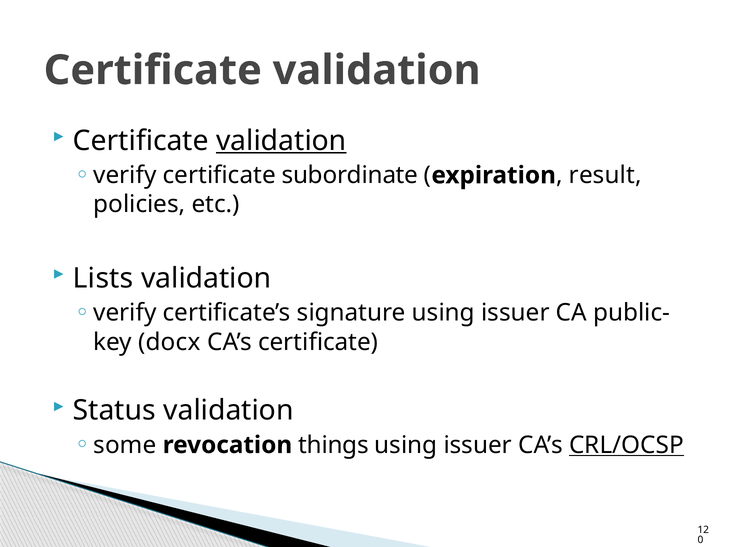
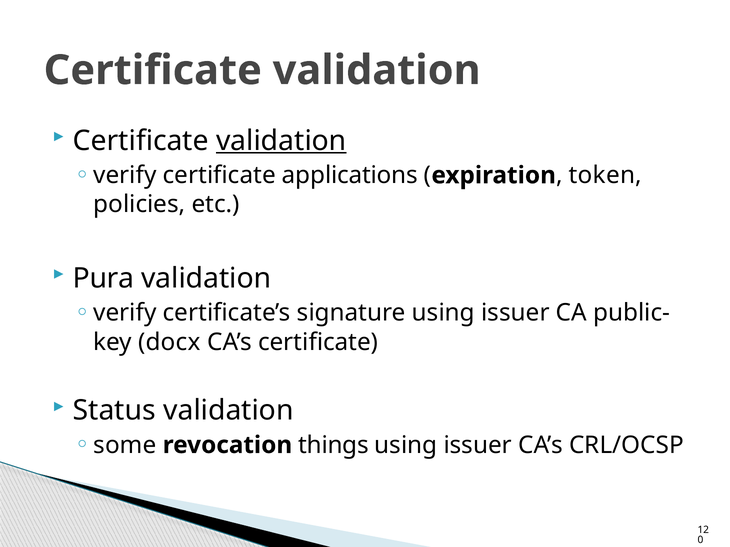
subordinate: subordinate -> applications
result: result -> token
Lists: Lists -> Pura
CRL/OCSP underline: present -> none
